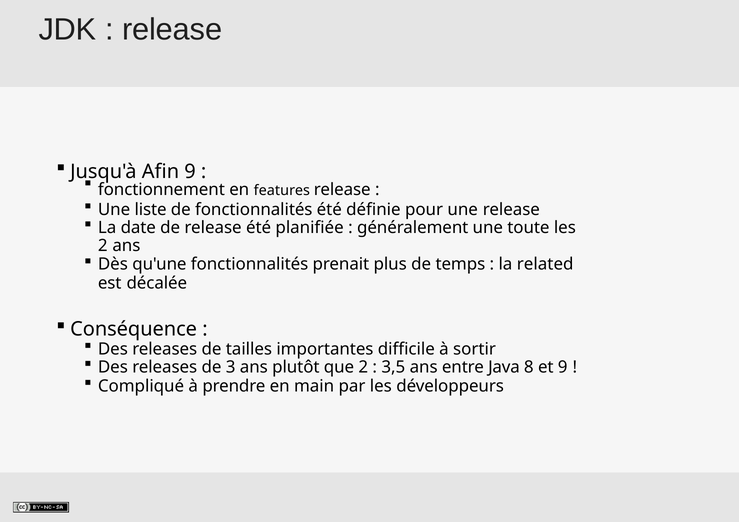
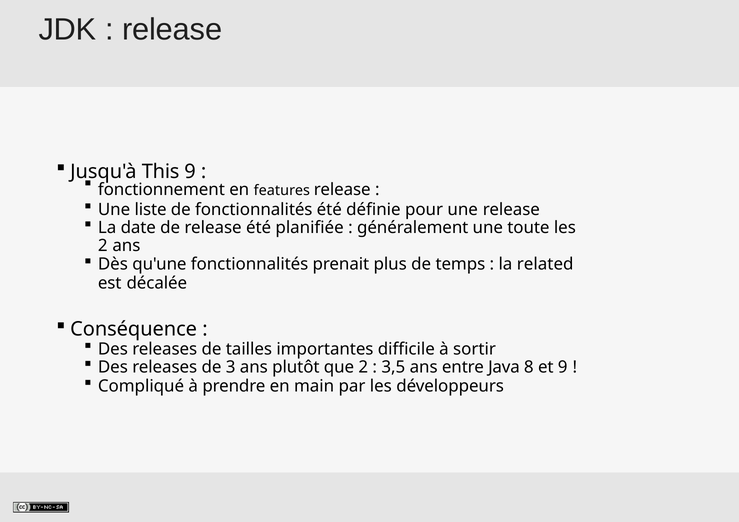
Afin: Afin -> This
